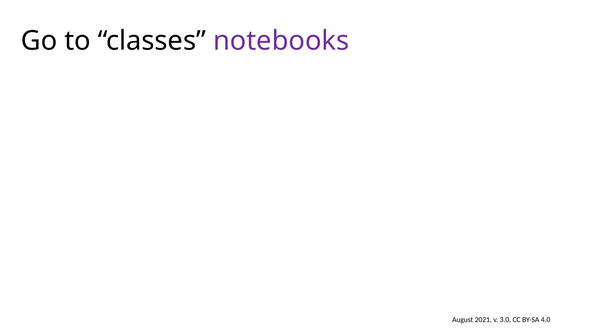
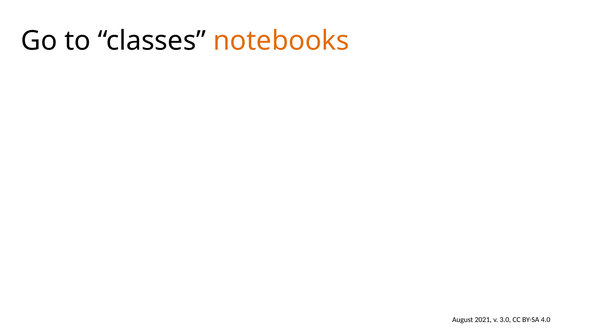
notebooks colour: purple -> orange
